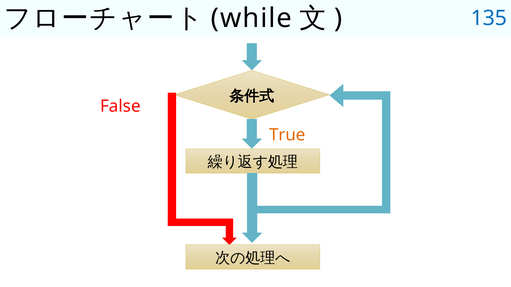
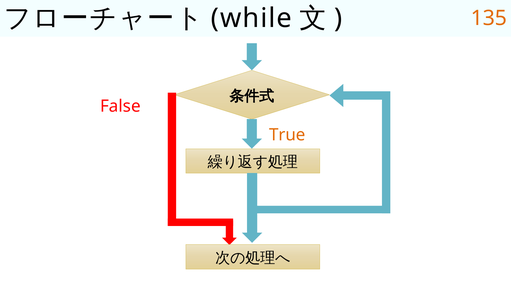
135 colour: blue -> orange
